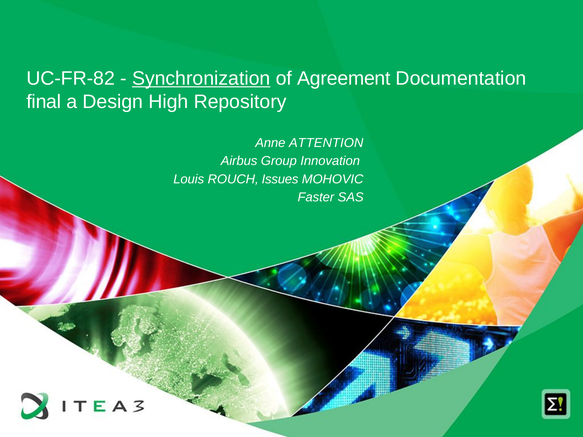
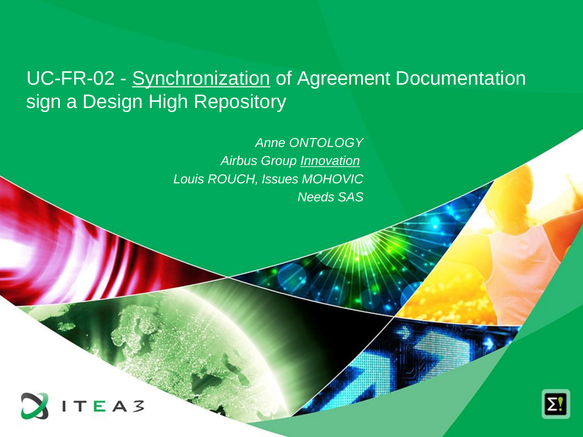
UC-FR-82: UC-FR-82 -> UC-FR-02
final: final -> sign
ATTENTION: ATTENTION -> ONTOLOGY
Innovation underline: none -> present
Faster: Faster -> Needs
